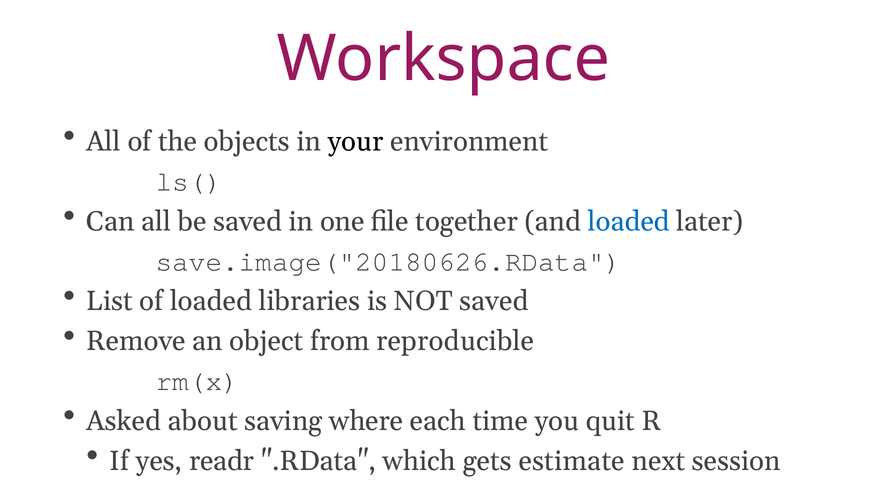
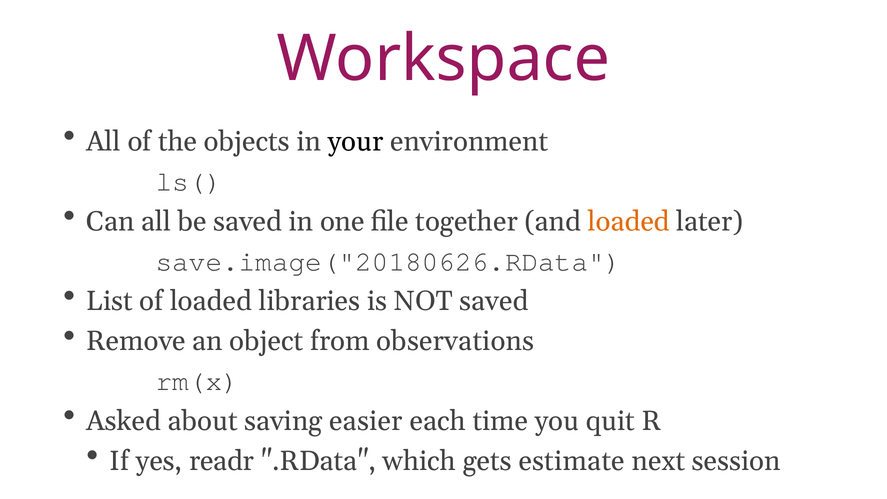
loaded at (629, 221) colour: blue -> orange
reproducible: reproducible -> observations
where: where -> easier
